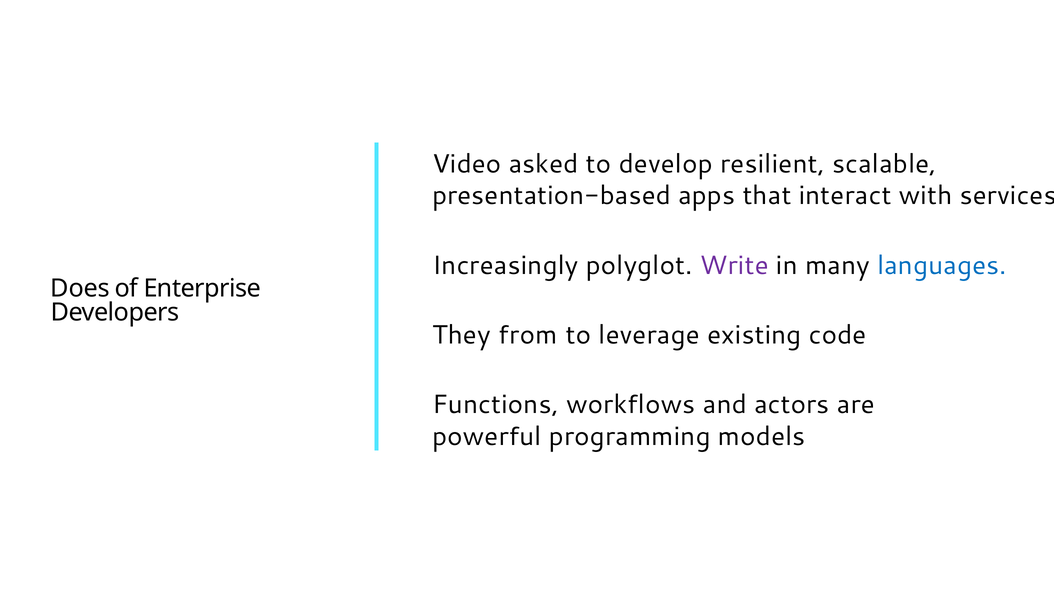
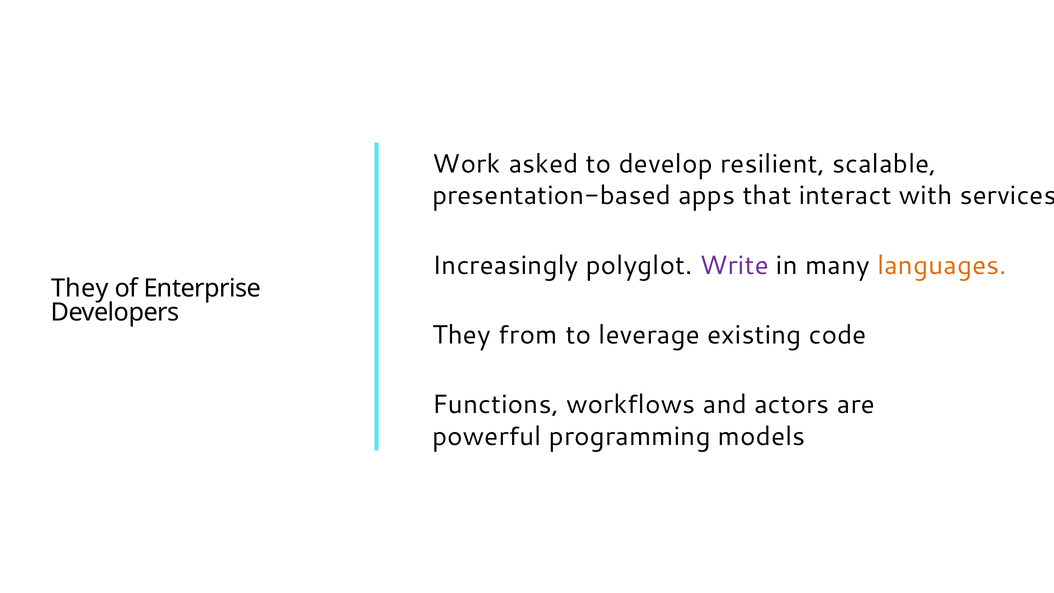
Video: Video -> Work
languages colour: blue -> orange
Does at (80, 288): Does -> They
